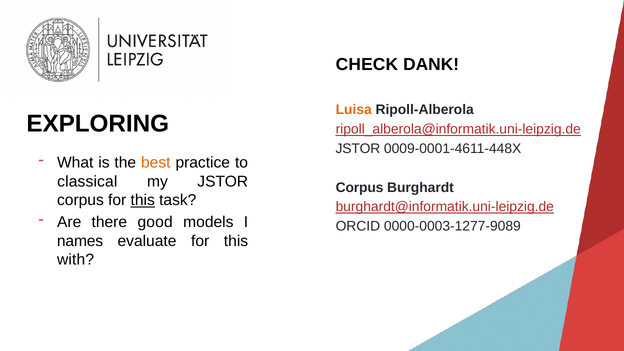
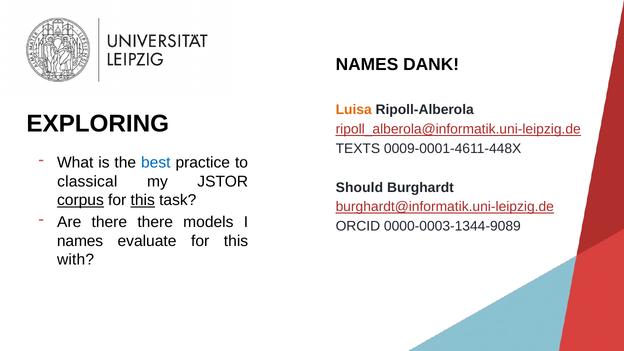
CHECK at (367, 65): CHECK -> NAMES
JSTOR at (358, 149): JSTOR -> TEXTS
best colour: orange -> blue
Corpus at (360, 187): Corpus -> Should
corpus at (80, 200) underline: none -> present
there good: good -> there
0000-0003-1277-9089: 0000-0003-1277-9089 -> 0000-0003-1344-9089
